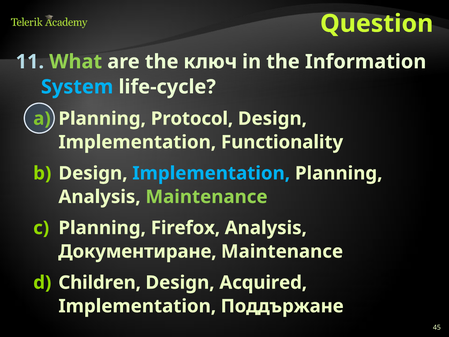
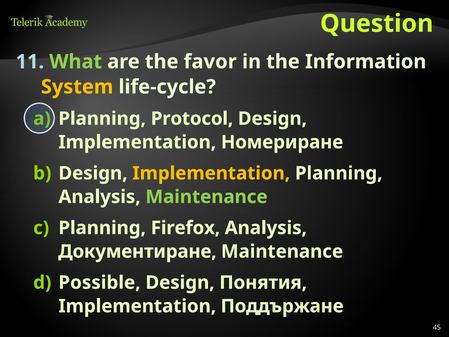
ключ: ключ -> favor
System colour: light blue -> yellow
Functionality: Functionality -> Номериране
Implementation at (211, 173) colour: light blue -> yellow
Children: Children -> Possible
Acquired: Acquired -> Понятия
